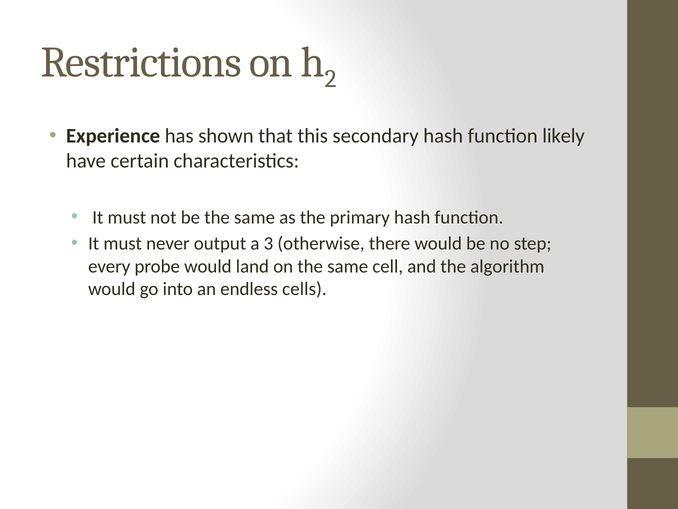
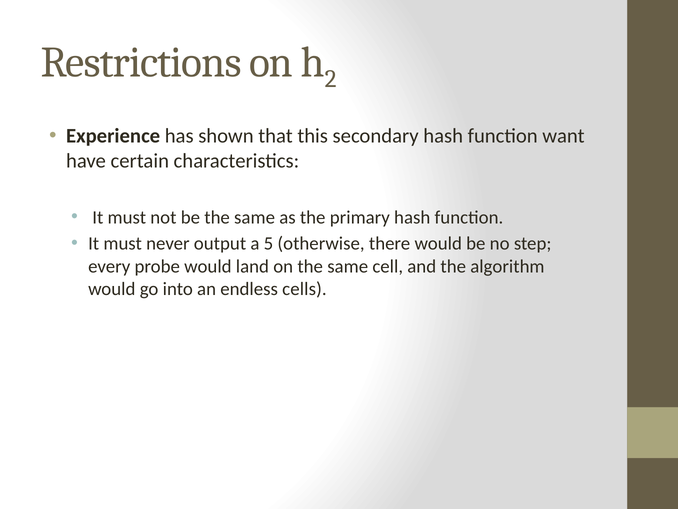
likely: likely -> want
3: 3 -> 5
